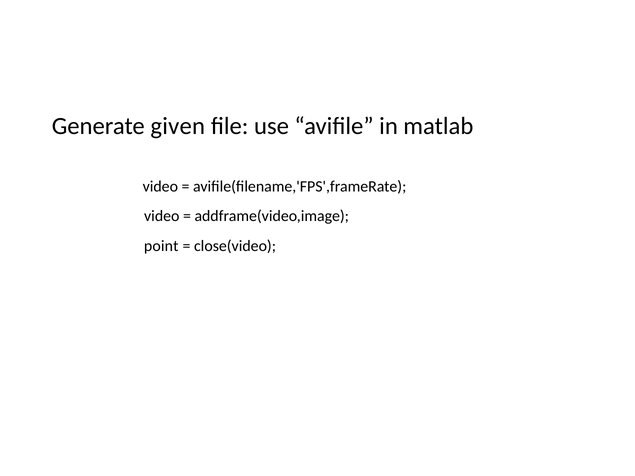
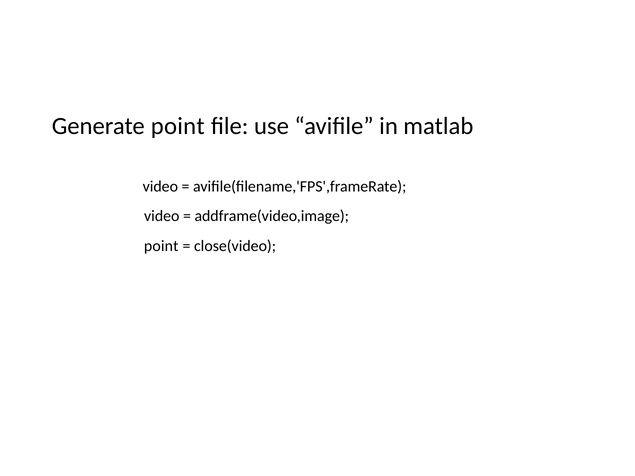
Generate given: given -> point
